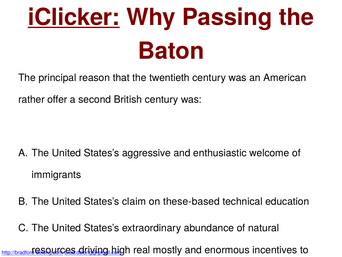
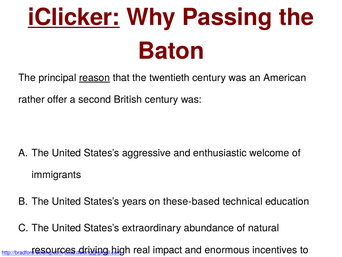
reason underline: none -> present
claim: claim -> years
mostly: mostly -> impact
